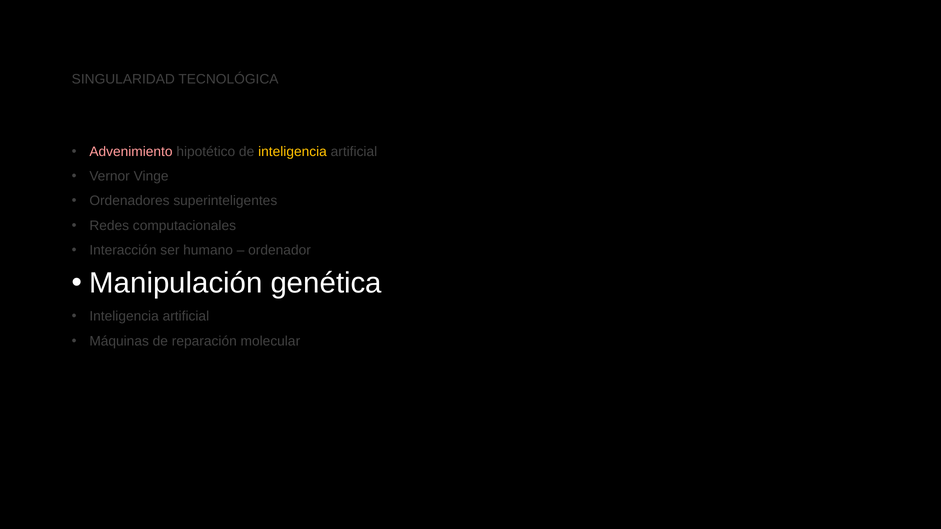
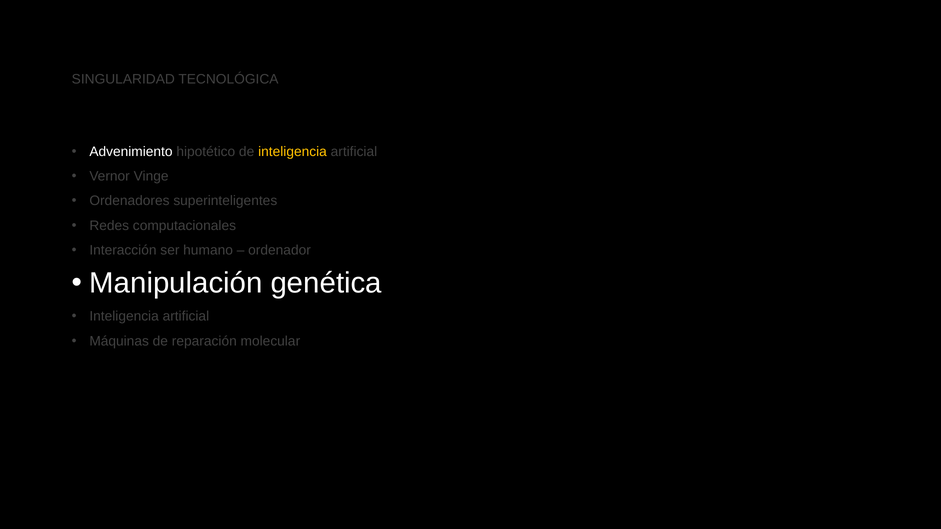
Advenimiento colour: pink -> white
